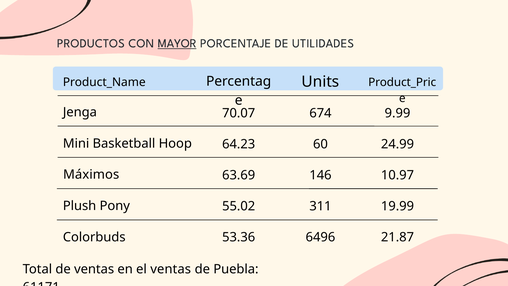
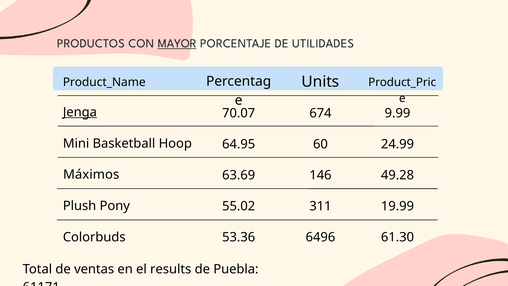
Jenga underline: none -> present
64.23: 64.23 -> 64.95
10.97: 10.97 -> 49.28
21.87: 21.87 -> 61.30
el ventas: ventas -> results
